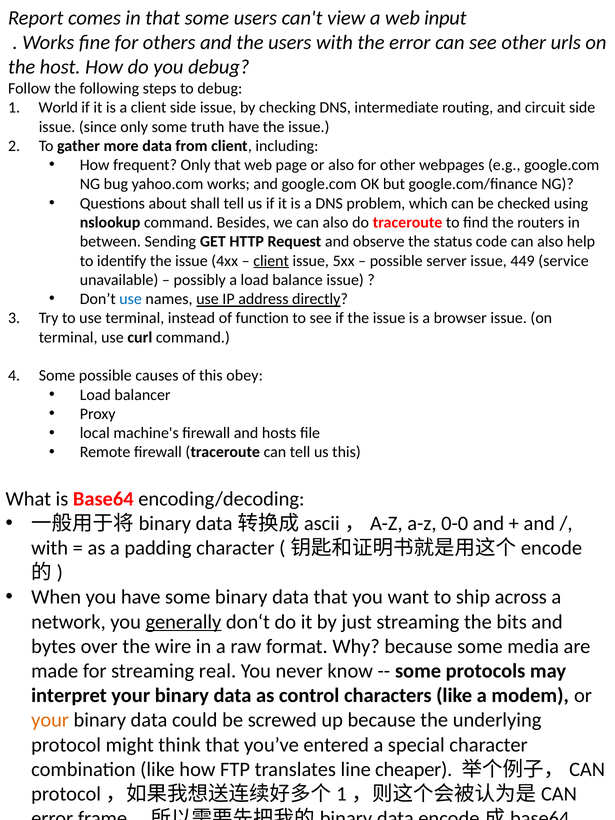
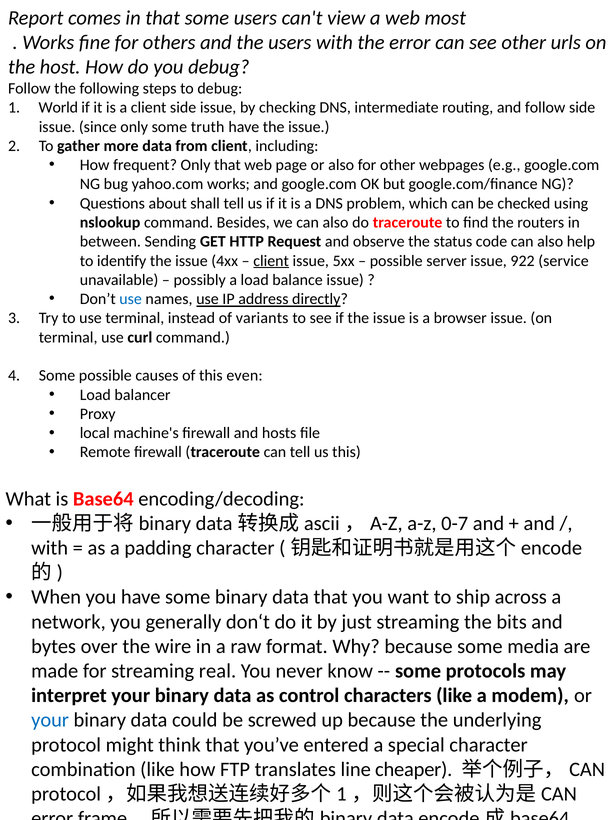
input: input -> most
and circuit: circuit -> follow
449: 449 -> 922
function: function -> variants
obey: obey -> even
0-0: 0-0 -> 0-7
generally underline: present -> none
your at (50, 720) colour: orange -> blue
